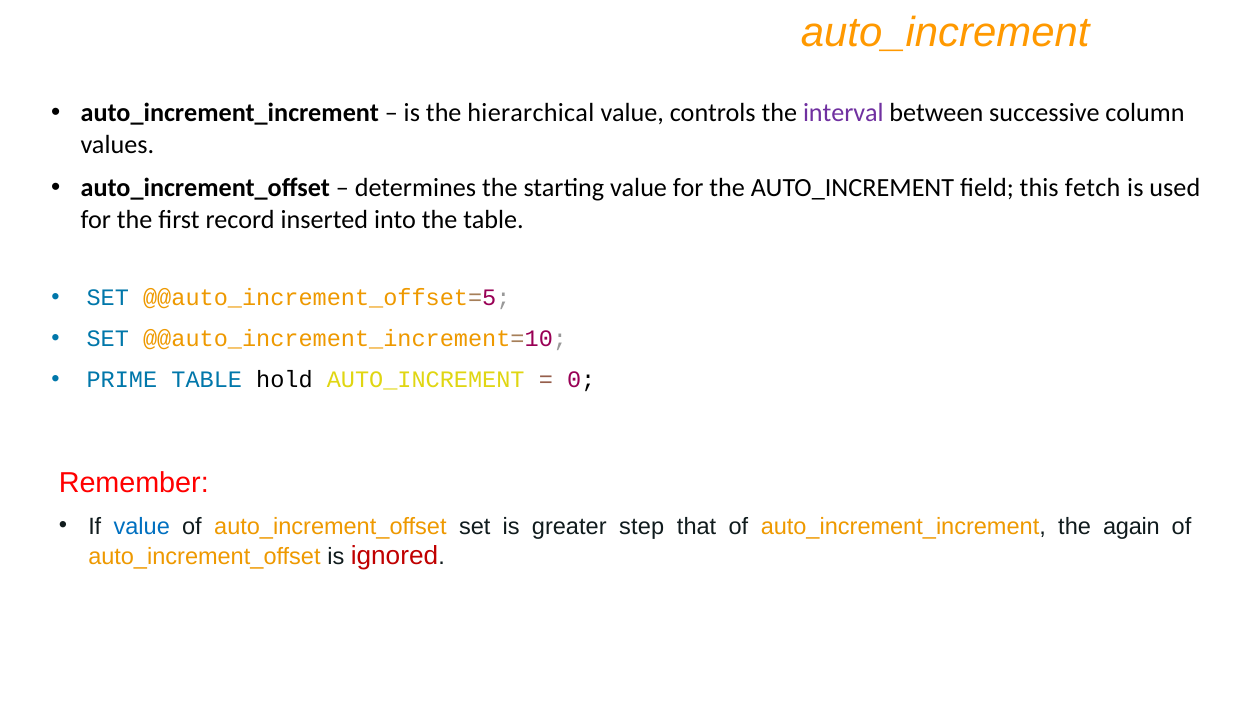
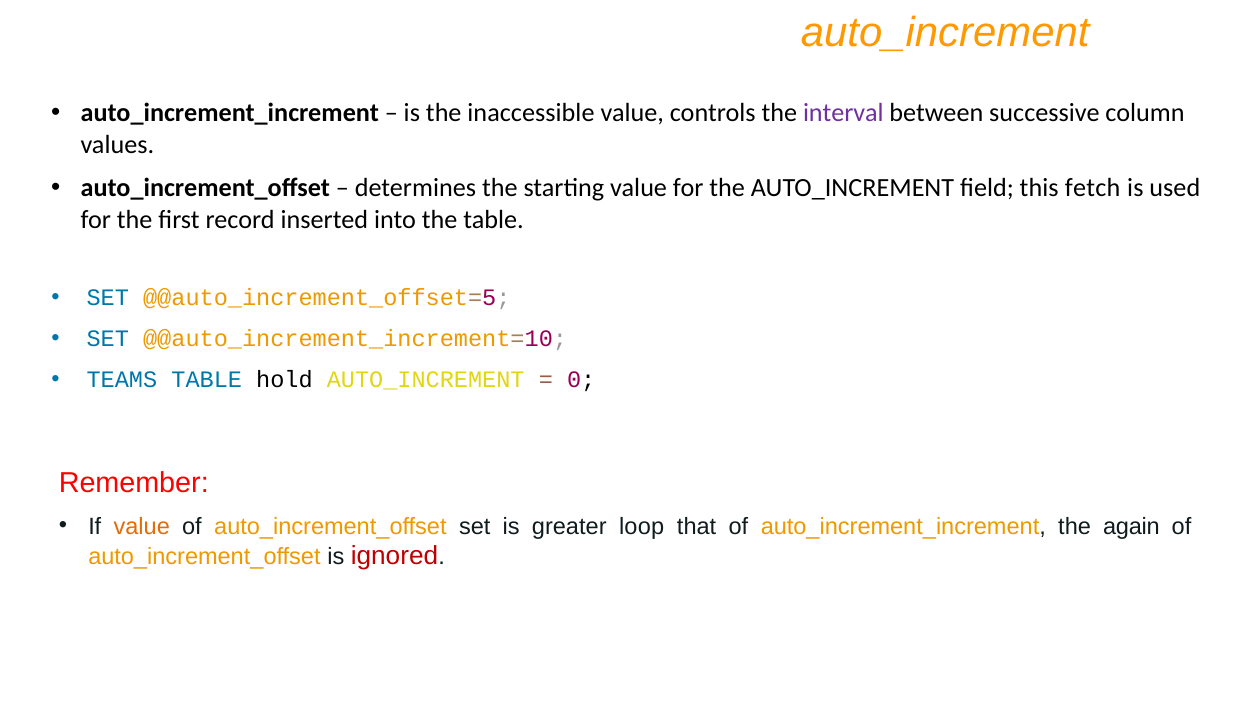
hierarchical: hierarchical -> inaccessible
PRIME: PRIME -> TEAMS
value at (142, 526) colour: blue -> orange
step: step -> loop
